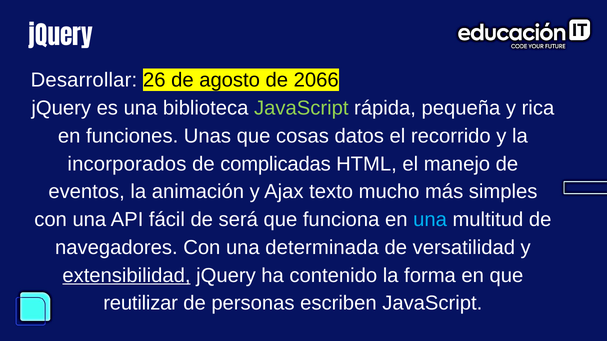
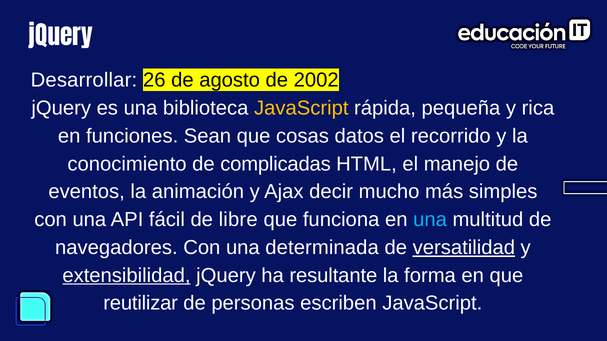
2066: 2066 -> 2002
JavaScript at (301, 108) colour: light green -> yellow
Unas: Unas -> Sean
incorporados: incorporados -> conocimiento
texto: texto -> decir
será: será -> libre
versatilidad underline: none -> present
contenido: contenido -> resultante
